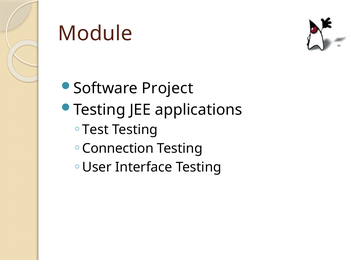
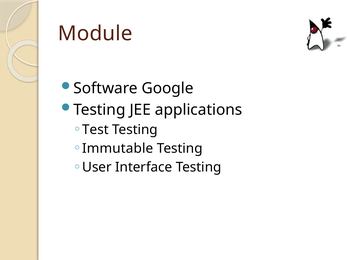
Project: Project -> Google
Connection: Connection -> Immutable
